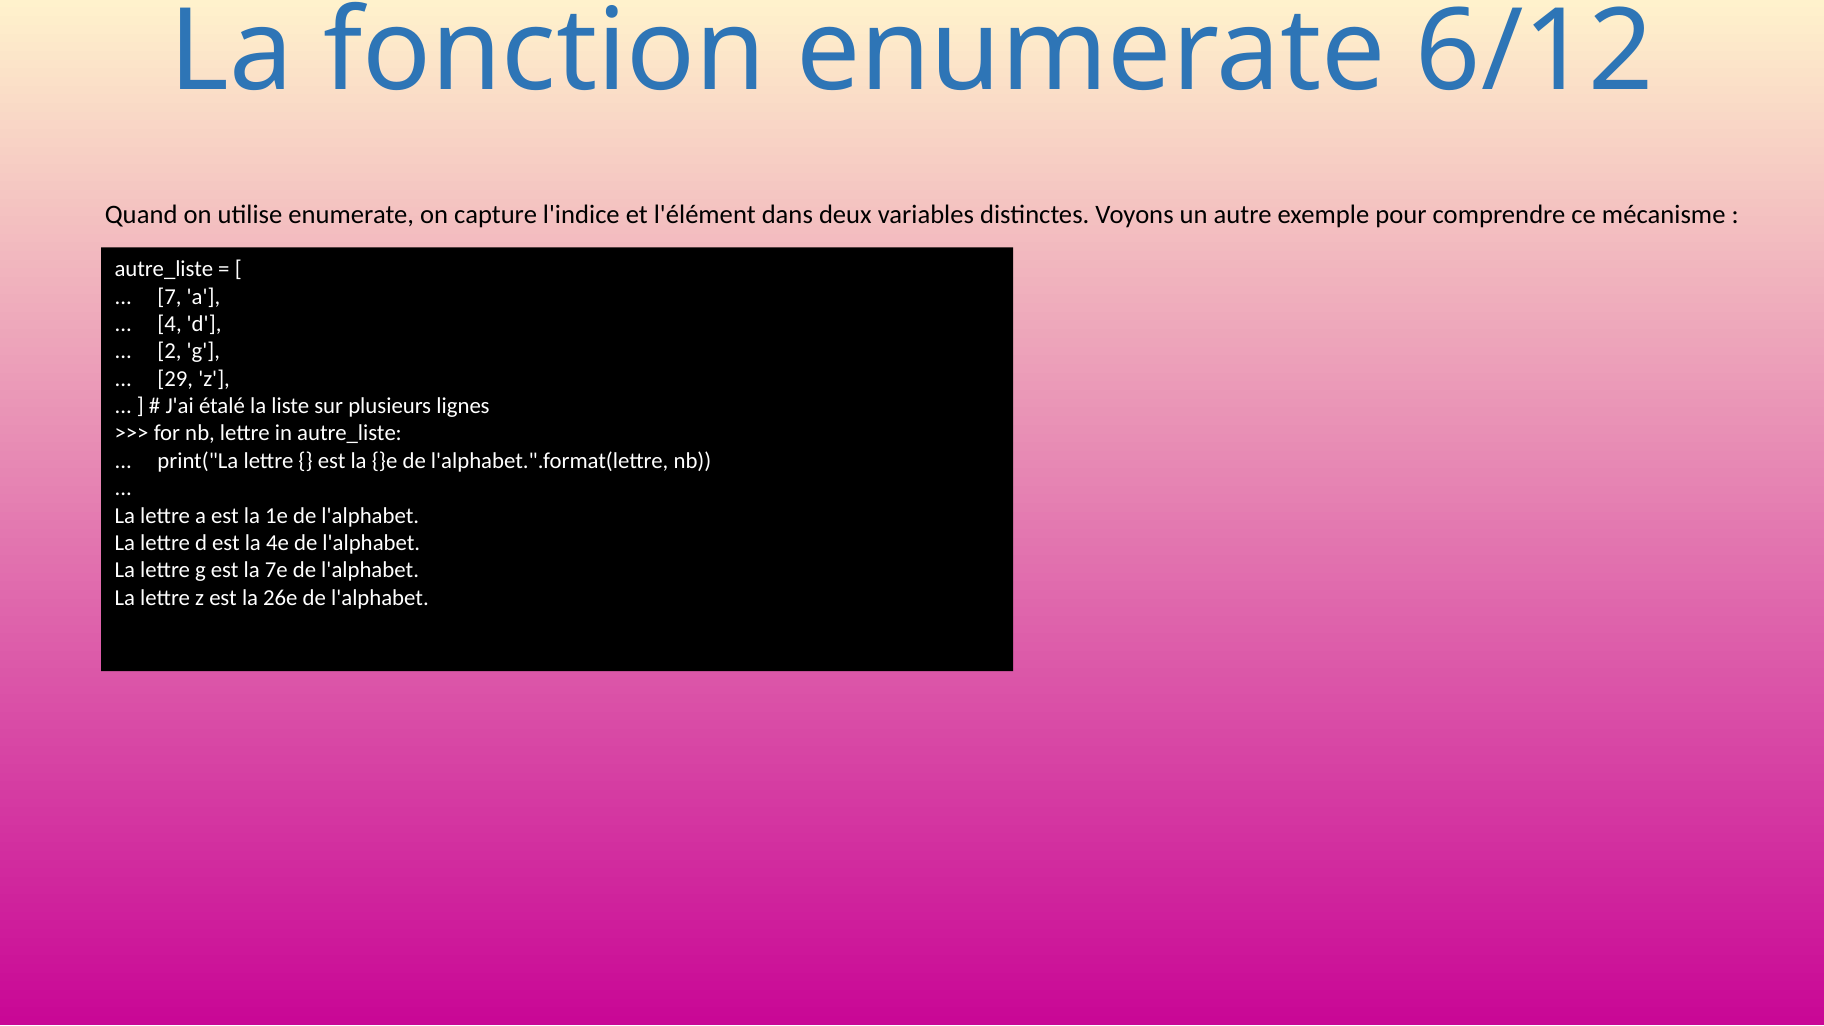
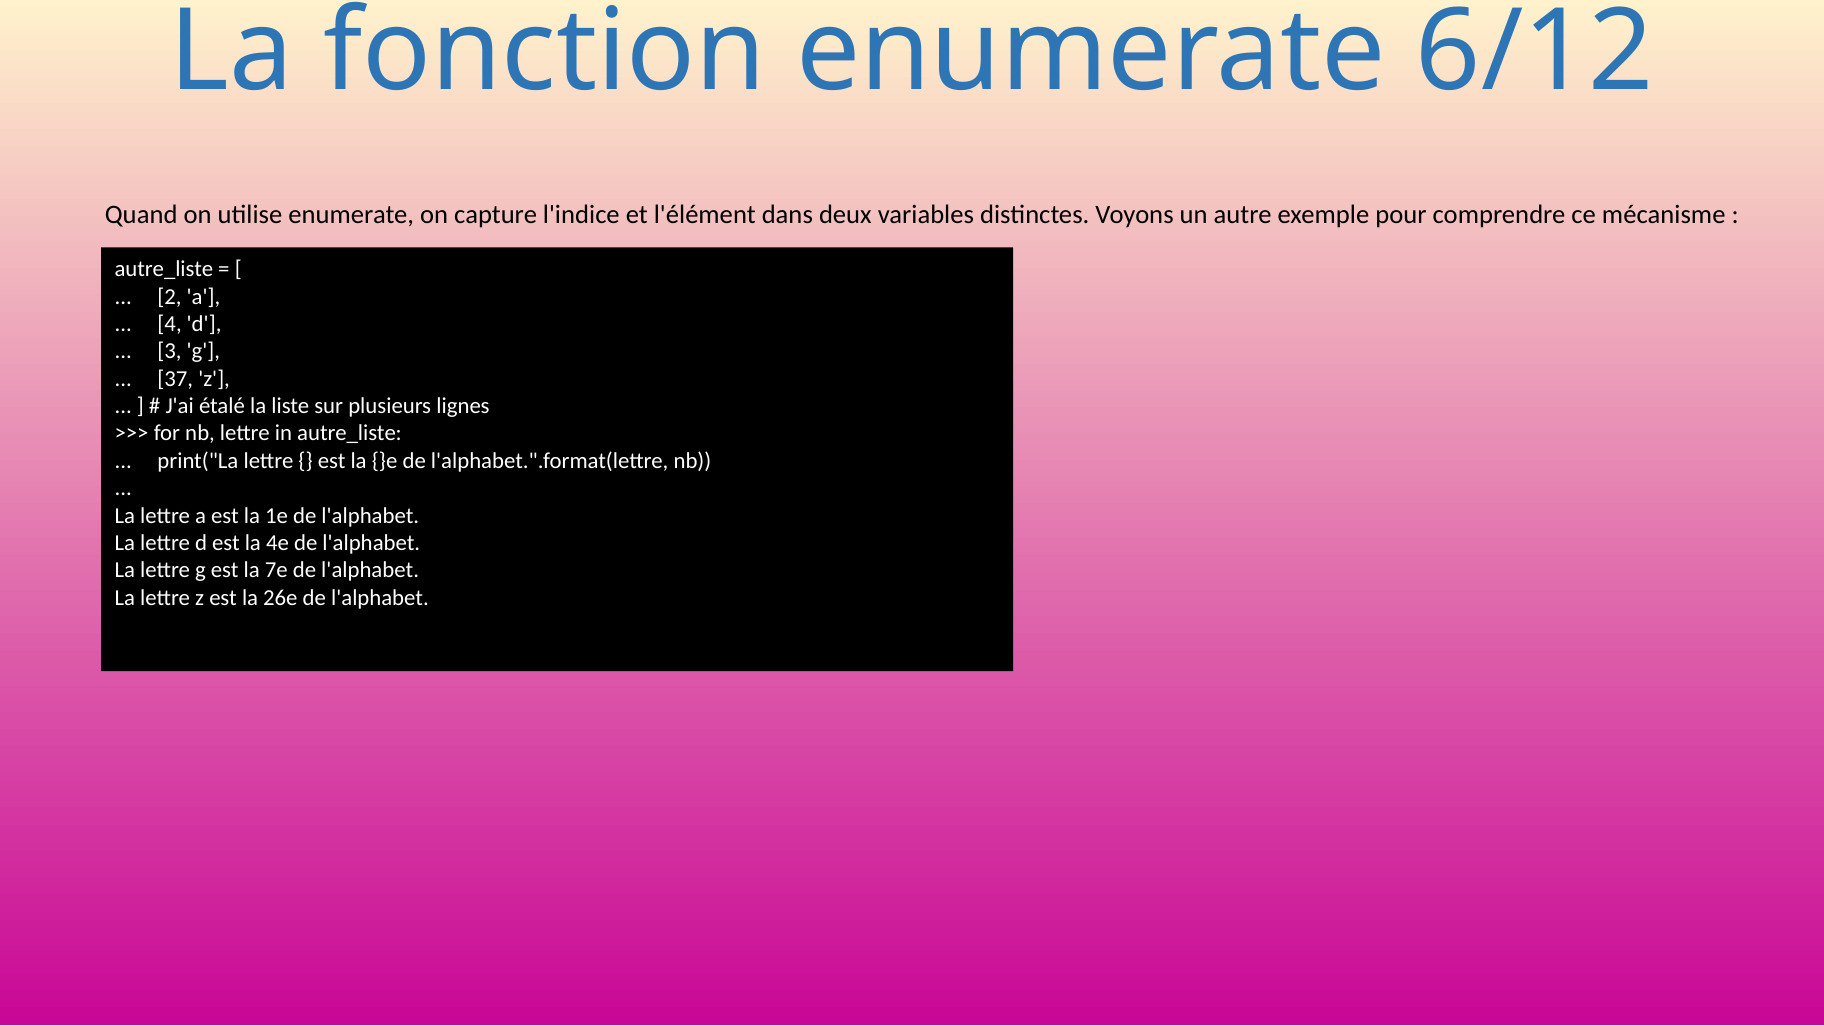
7: 7 -> 2
2: 2 -> 3
29: 29 -> 37
